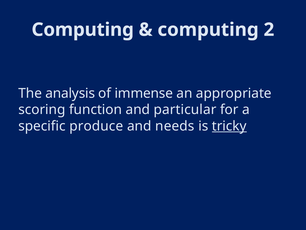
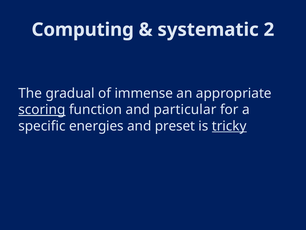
computing at (208, 30): computing -> systematic
analysis: analysis -> gradual
scoring underline: none -> present
produce: produce -> energies
needs: needs -> preset
